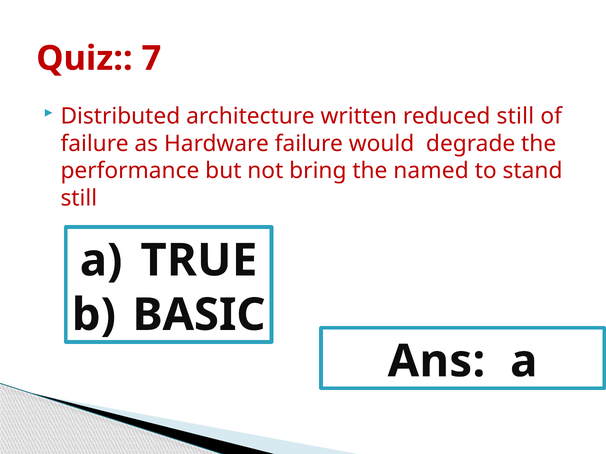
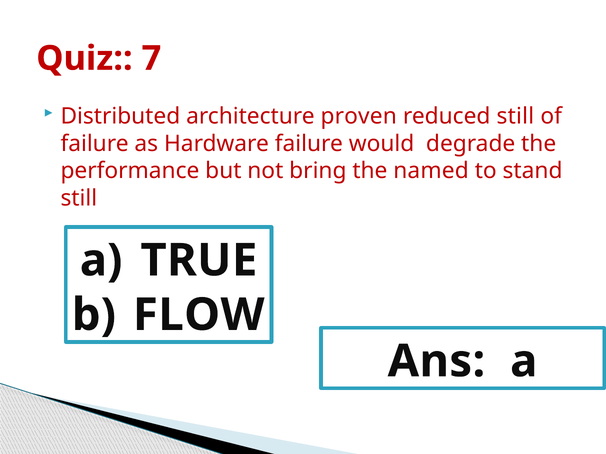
written: written -> proven
BASIC: BASIC -> FLOW
